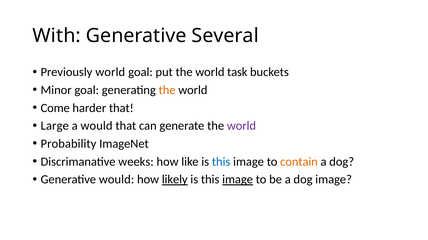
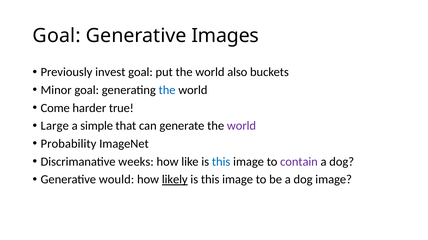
With at (57, 36): With -> Goal
Several: Several -> Images
Previously world: world -> invest
task: task -> also
the at (167, 90) colour: orange -> blue
harder that: that -> true
a would: would -> simple
contain colour: orange -> purple
image at (238, 180) underline: present -> none
